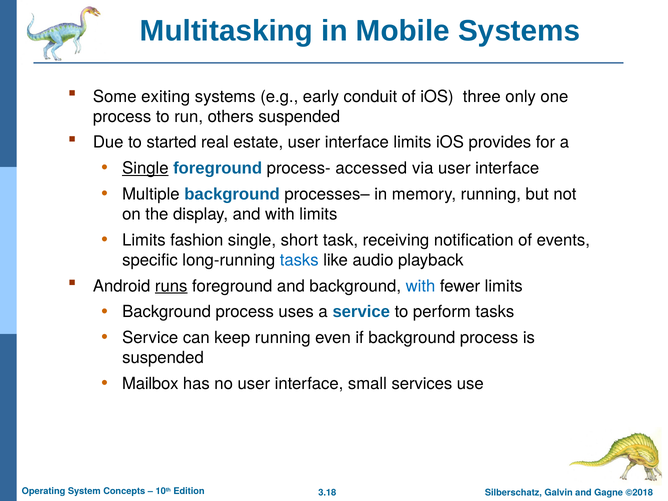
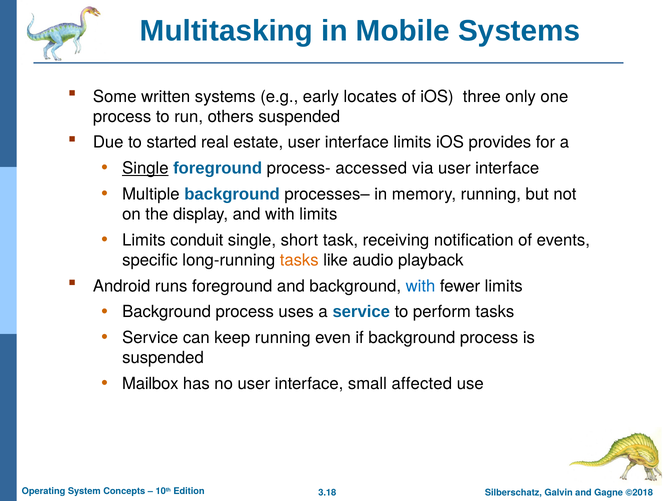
exiting: exiting -> written
conduit: conduit -> locates
fashion: fashion -> conduit
tasks at (299, 260) colour: blue -> orange
runs underline: present -> none
services: services -> affected
